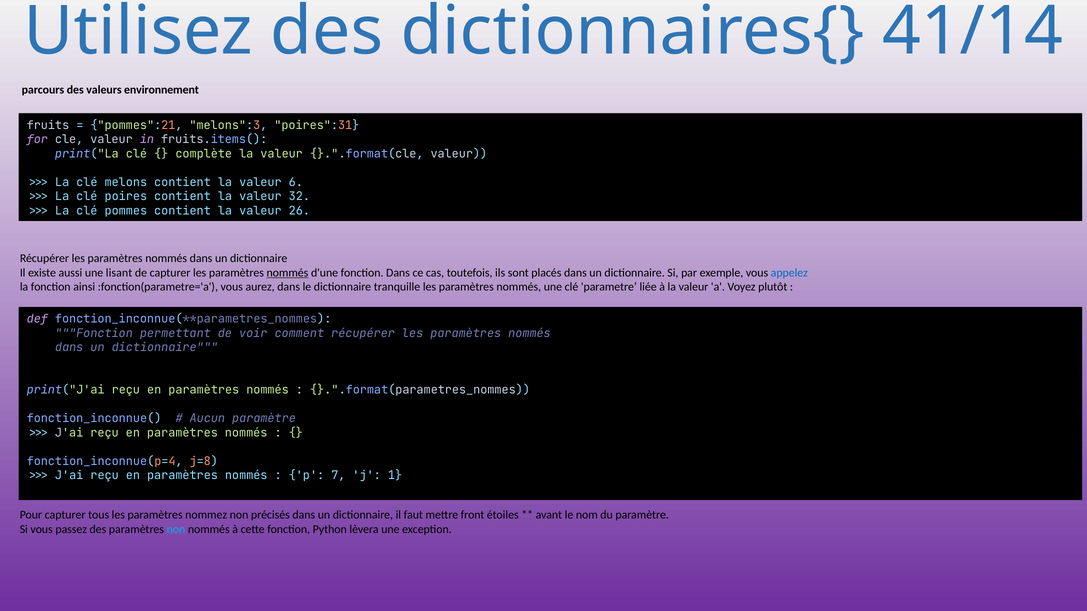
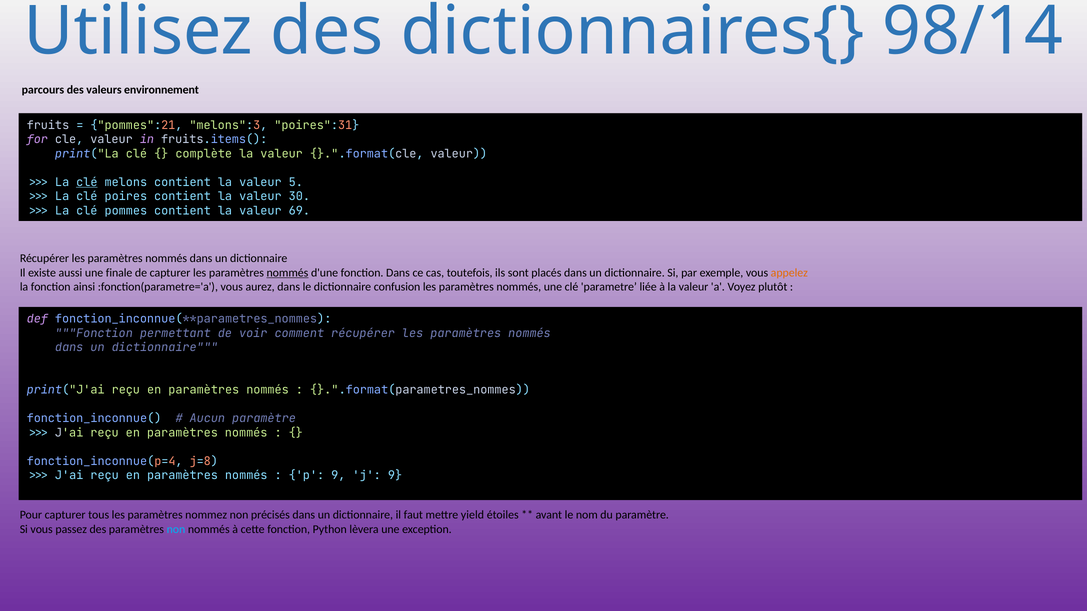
41/14: 41/14 -> 98/14
clé at (87, 182) underline: none -> present
6: 6 -> 5
32: 32 -> 30
26: 26 -> 69
lisant: lisant -> finale
appelez colour: blue -> orange
tranquille: tranquille -> confusion
p 7: 7 -> 9
j 1: 1 -> 9
front: front -> yield
